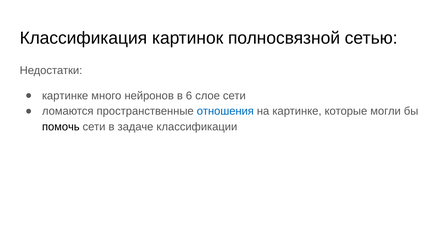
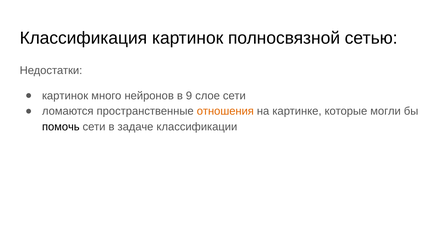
картинке at (65, 96): картинке -> картинок
6: 6 -> 9
отношения colour: blue -> orange
